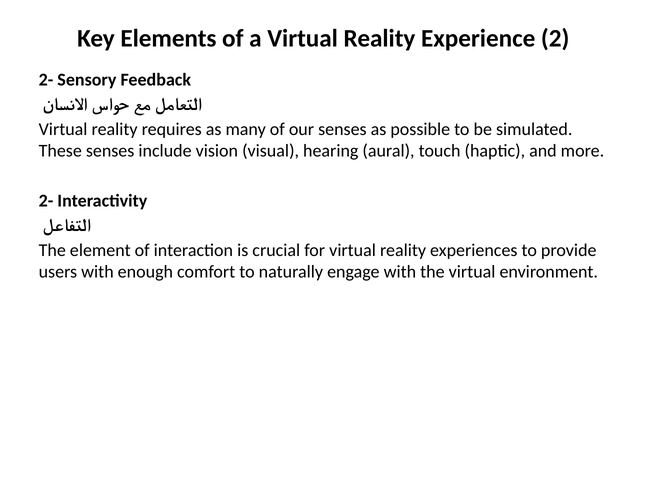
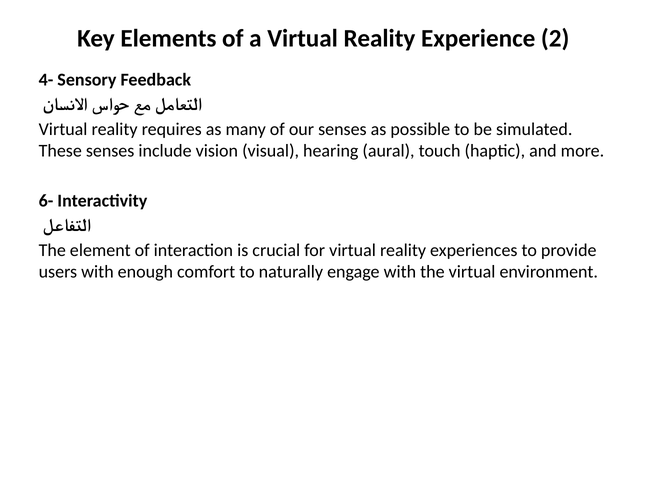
2- at (46, 80): 2- -> 4-
2- at (46, 200): 2- -> 6-
